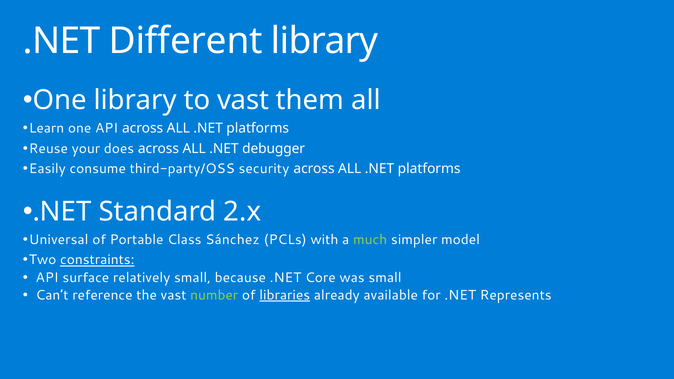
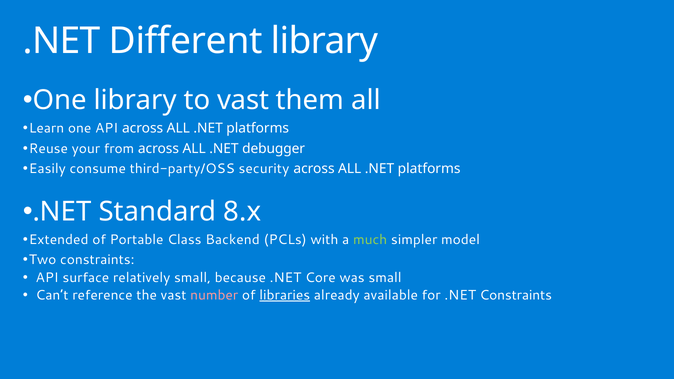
does: does -> from
2.x: 2.x -> 8.x
Universal: Universal -> Extended
Sánchez: Sánchez -> Backend
constraints at (97, 260) underline: present -> none
number colour: light green -> pink
.NET Represents: Represents -> Constraints
